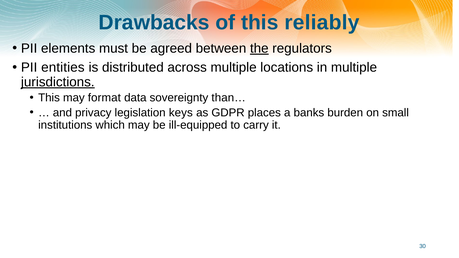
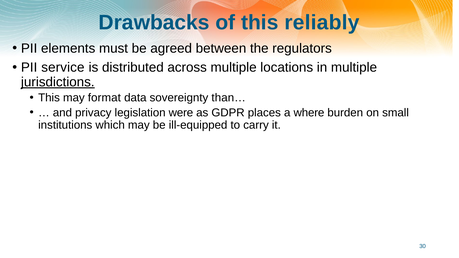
the underline: present -> none
entities: entities -> service
keys: keys -> were
banks: banks -> where
